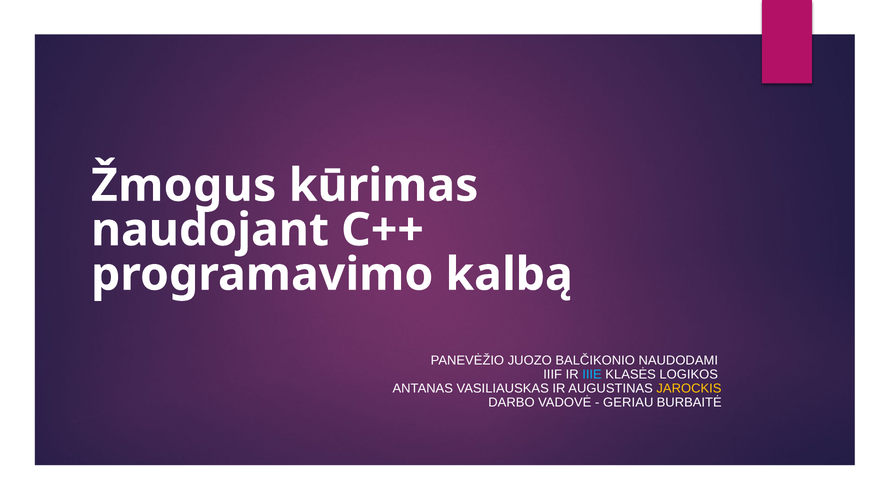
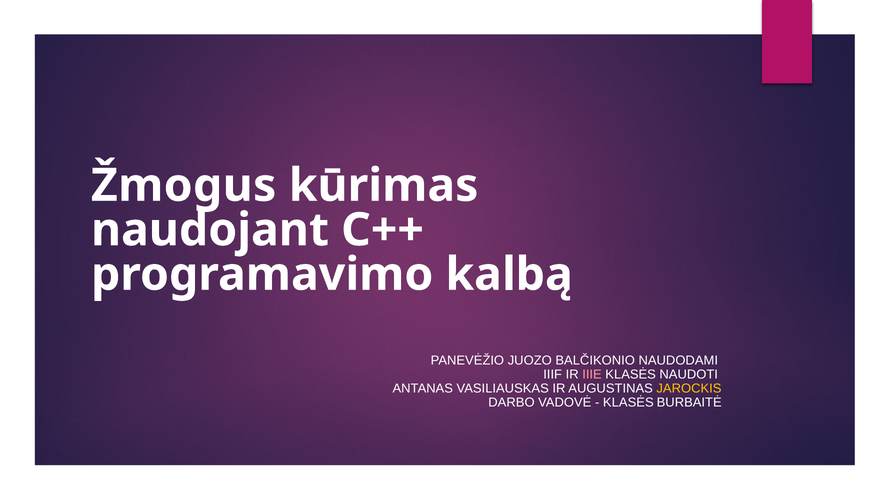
IIIE colour: light blue -> pink
LOGIKOS: LOGIKOS -> NAUDOTI
GERIAU at (628, 403): GERIAU -> KLASĖS
